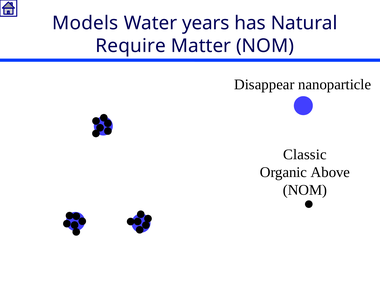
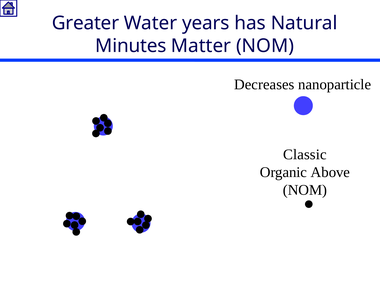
Models: Models -> Greater
Require: Require -> Minutes
Disappear: Disappear -> Decreases
